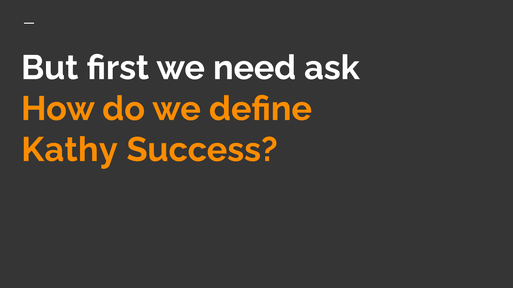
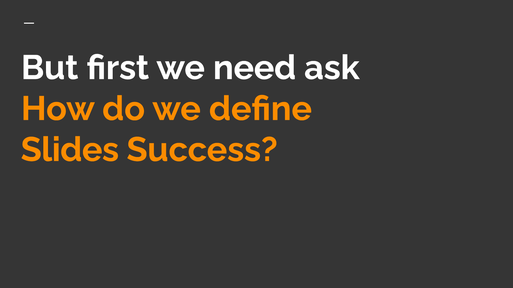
Kathy: Kathy -> Slides
